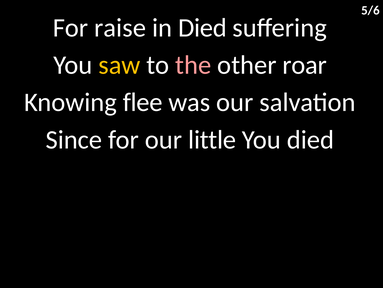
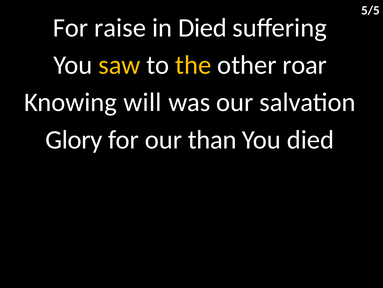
5/6: 5/6 -> 5/5
the colour: pink -> yellow
flee: flee -> will
Since: Since -> Glory
little: little -> than
